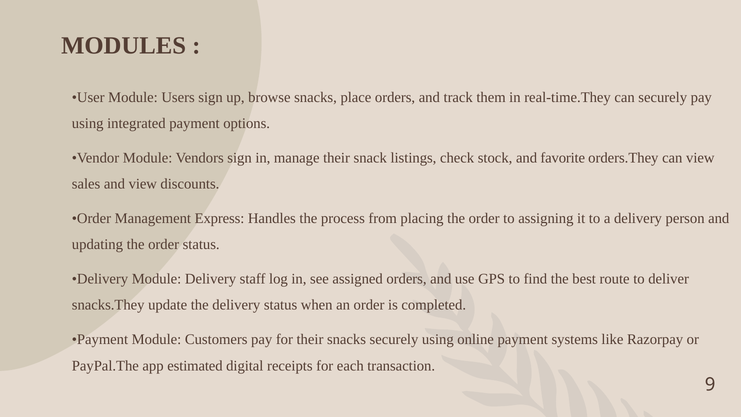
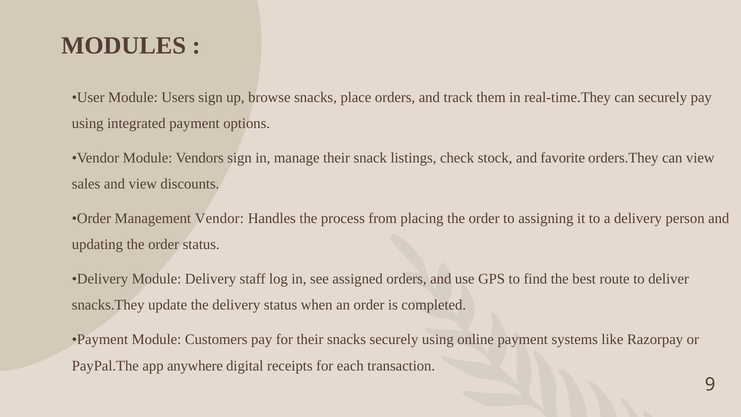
Management Express: Express -> Vendor
estimated: estimated -> anywhere
